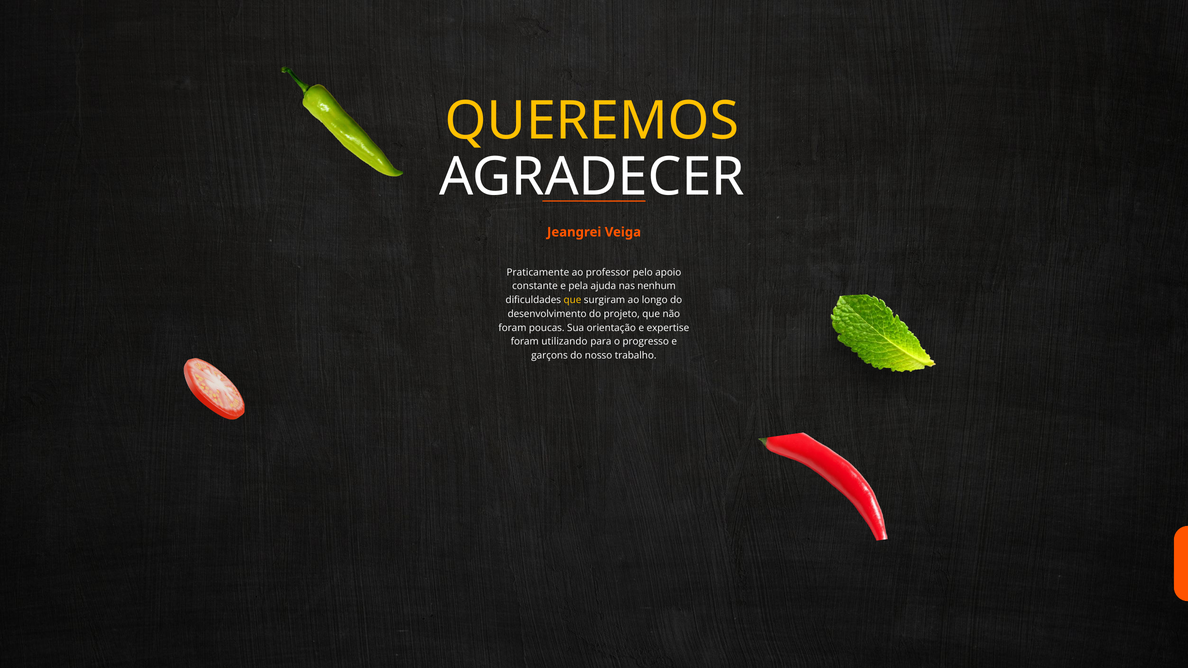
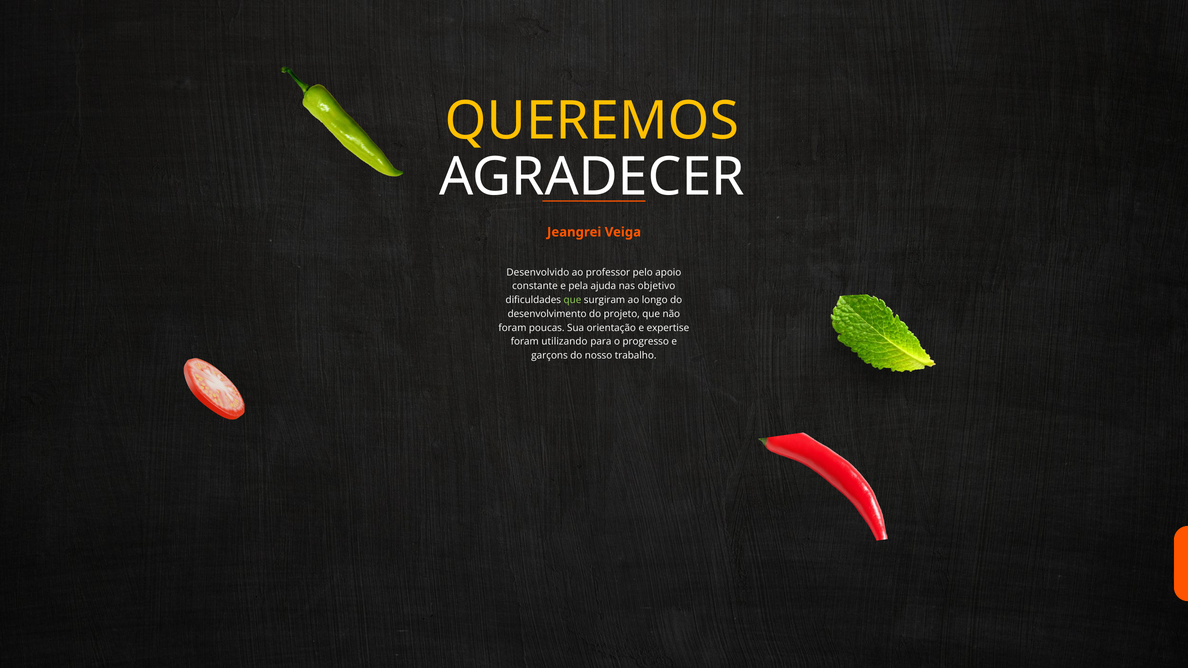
Praticamente: Praticamente -> Desenvolvido
nenhum: nenhum -> objetivo
que at (572, 300) colour: yellow -> light green
